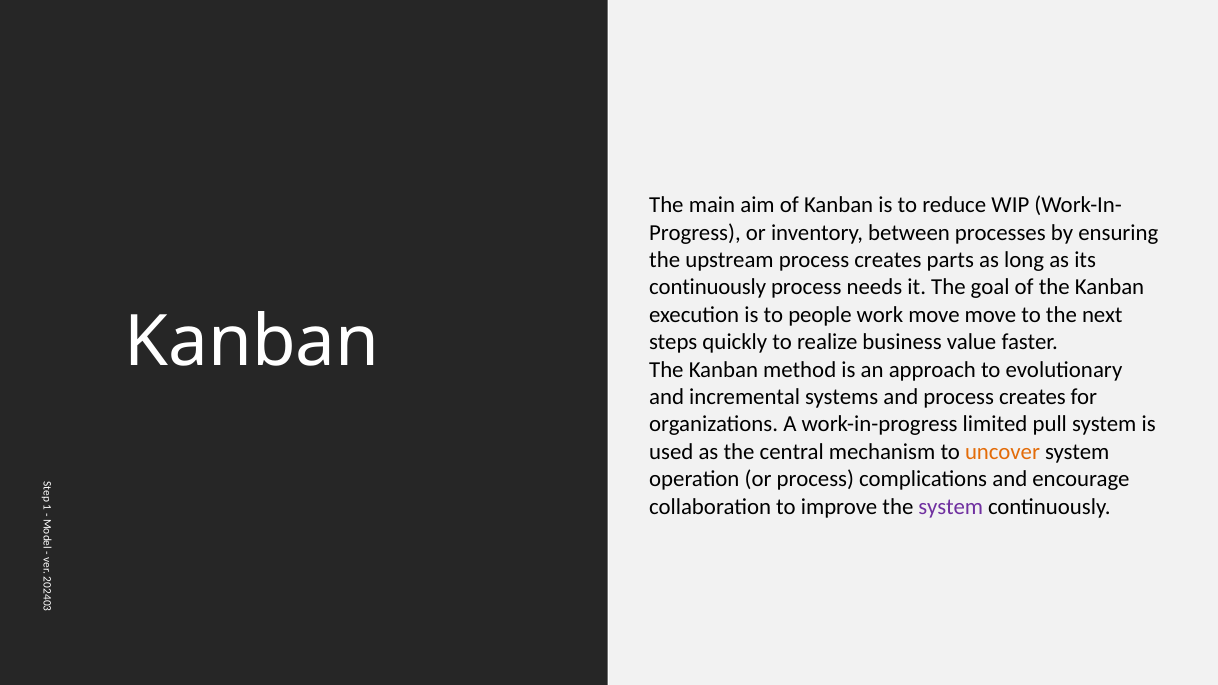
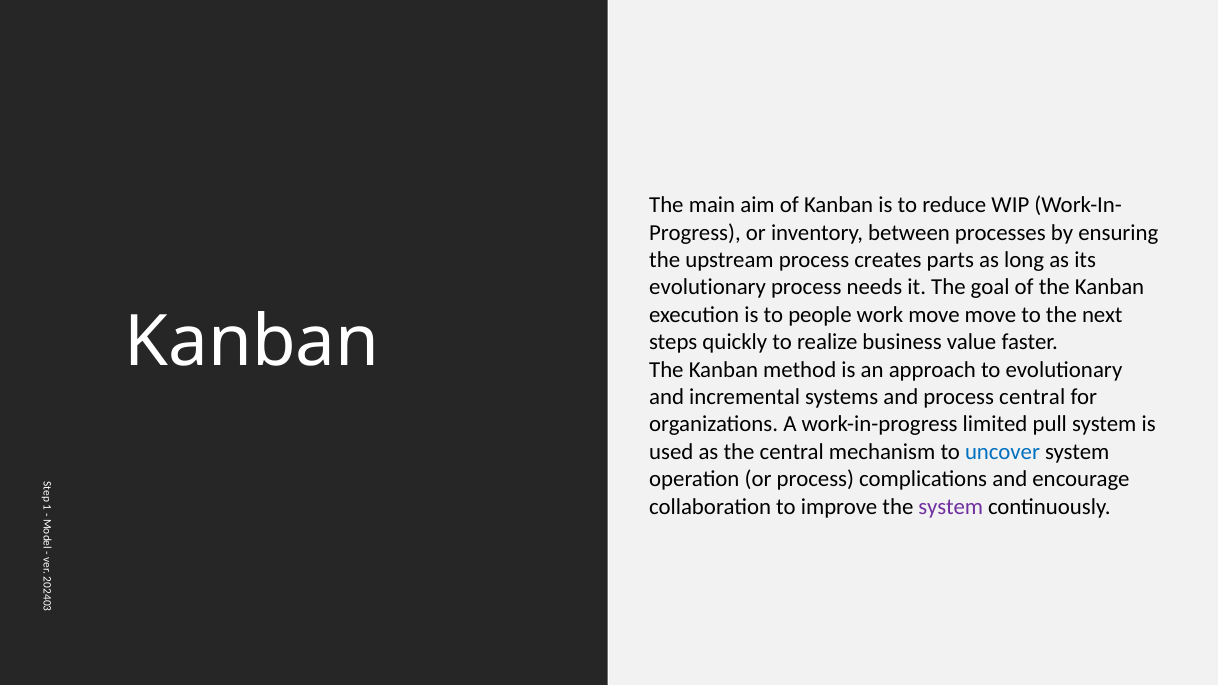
continuously at (708, 287): continuously -> evolutionary
and process creates: creates -> central
uncover colour: orange -> blue
